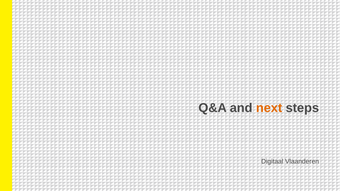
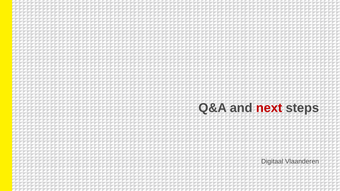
next colour: orange -> red
